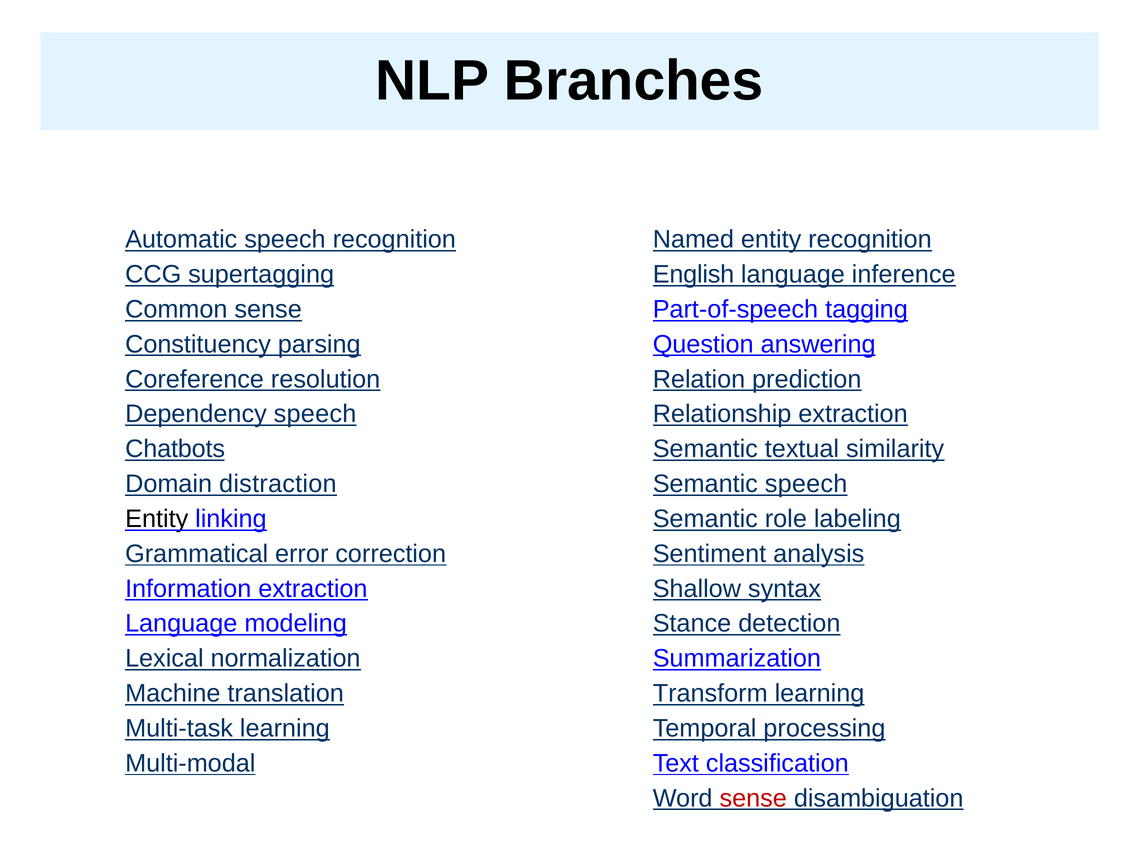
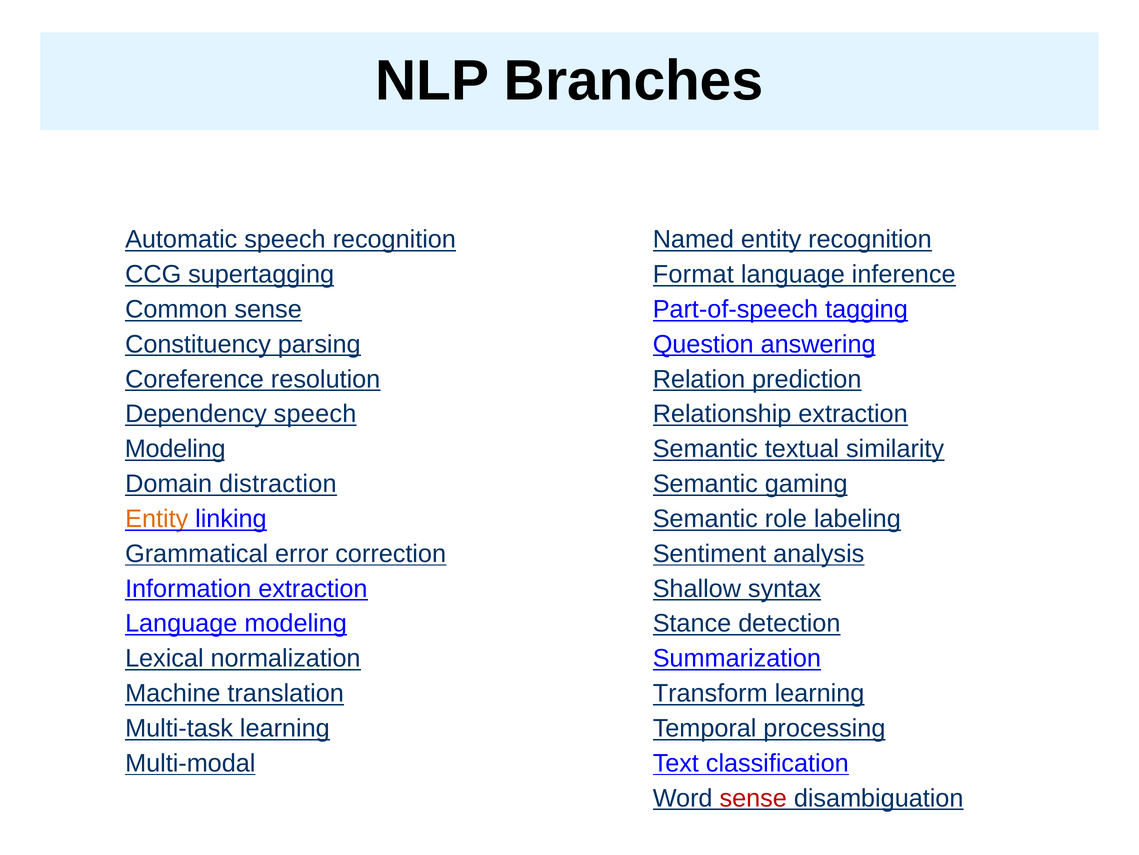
English: English -> Format
Chatbots at (175, 449): Chatbots -> Modeling
Semantic speech: speech -> gaming
Entity at (157, 518) colour: black -> orange
